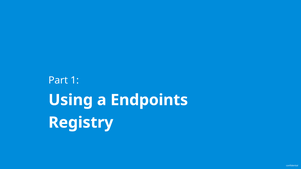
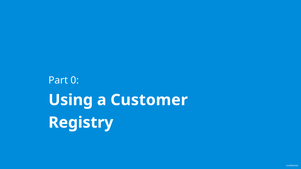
1: 1 -> 0
Endpoints: Endpoints -> Customer
